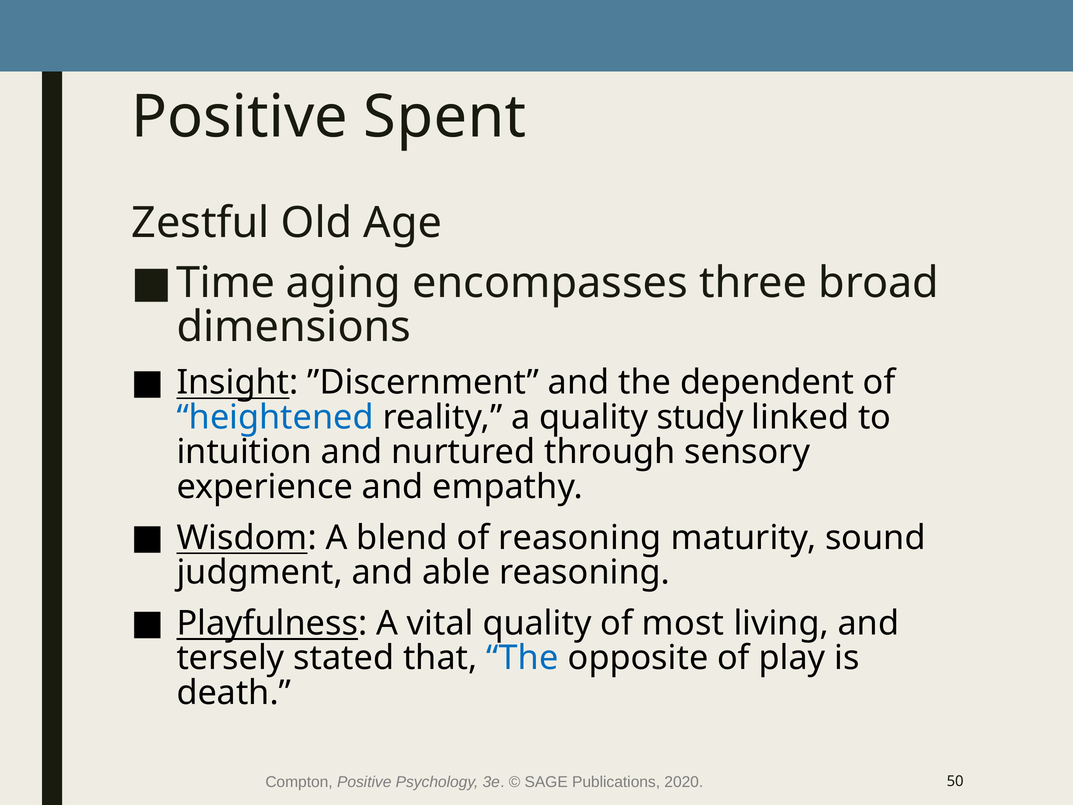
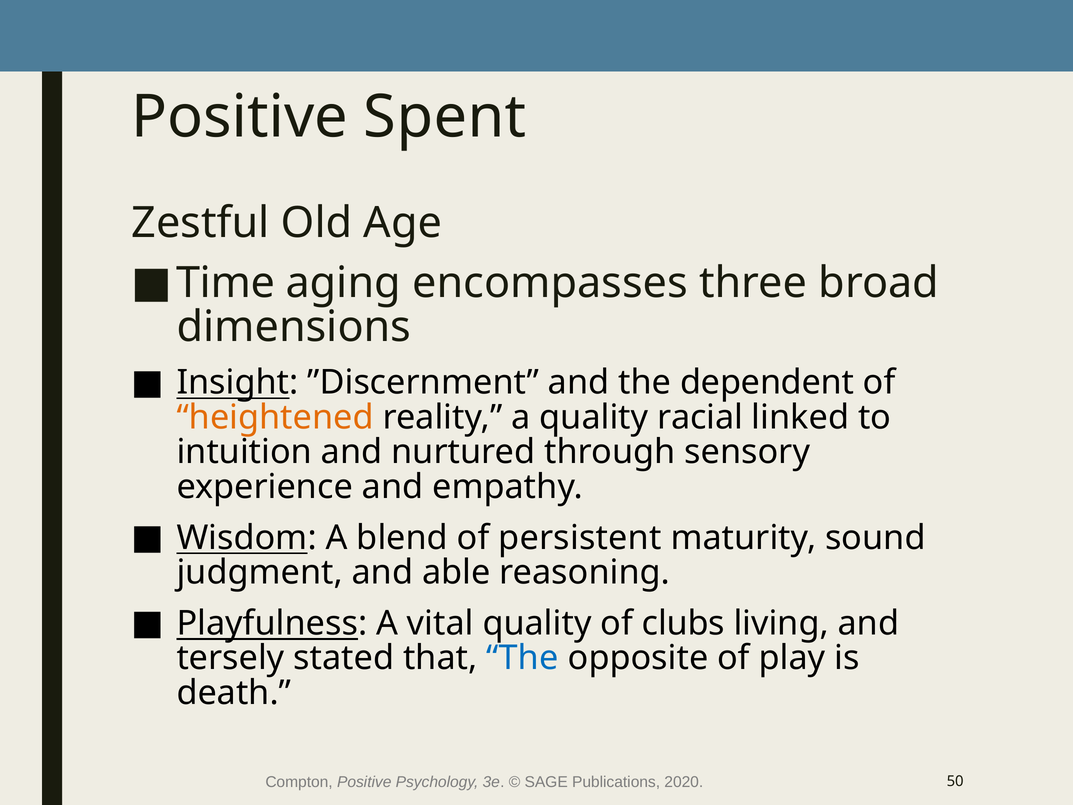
heightened colour: blue -> orange
study: study -> racial
of reasoning: reasoning -> persistent
most: most -> clubs
